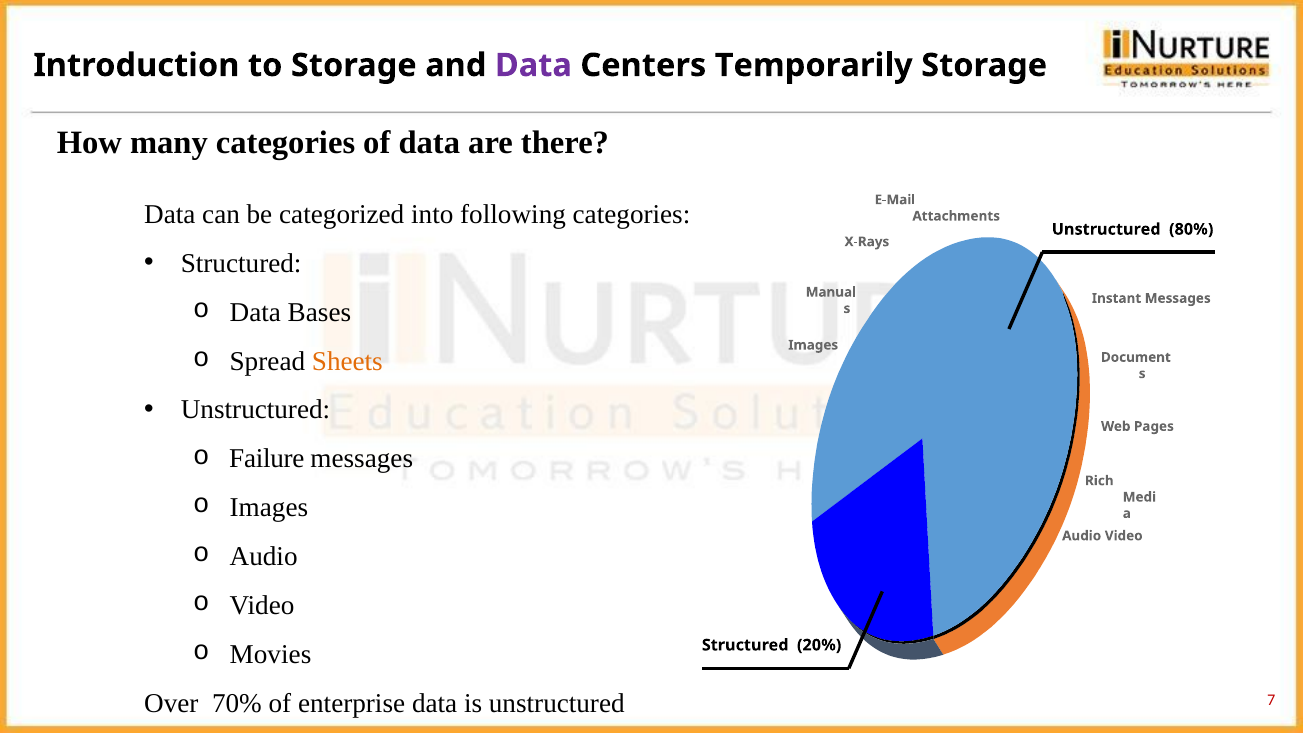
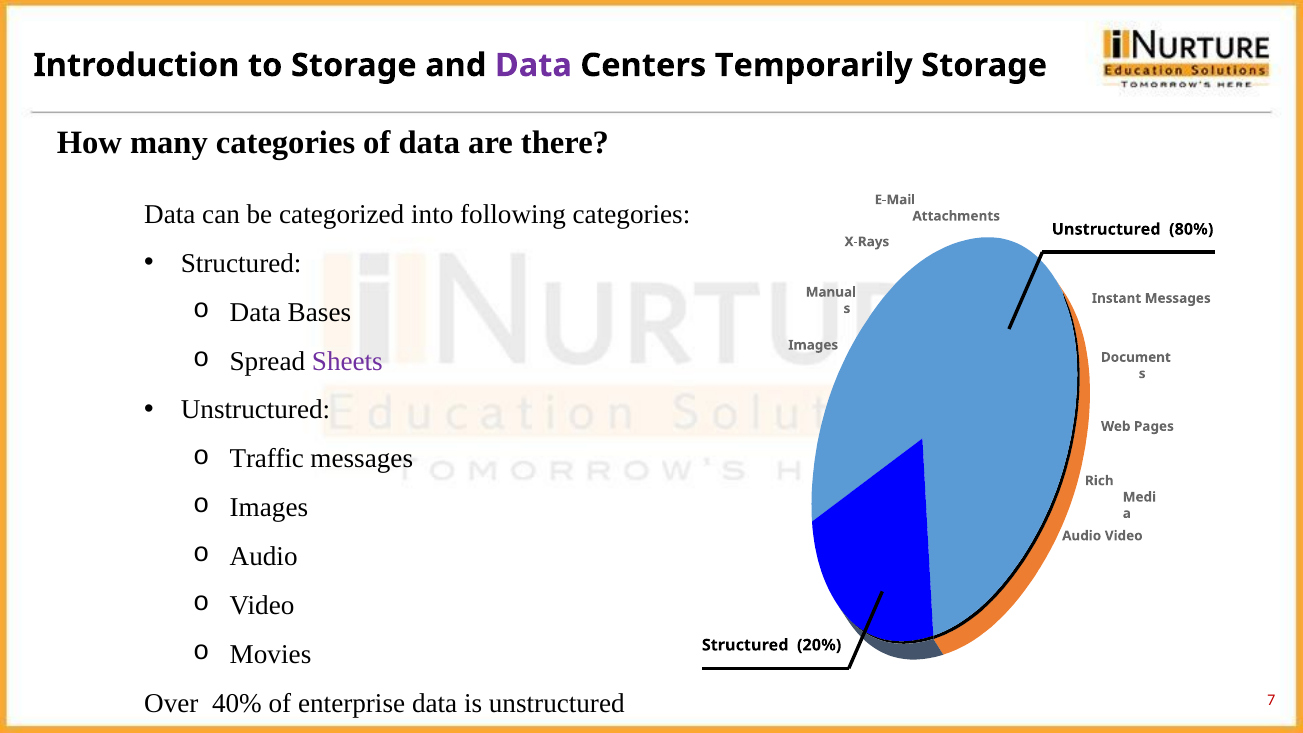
Sheets colour: orange -> purple
Failure: Failure -> Traffic
70%: 70% -> 40%
